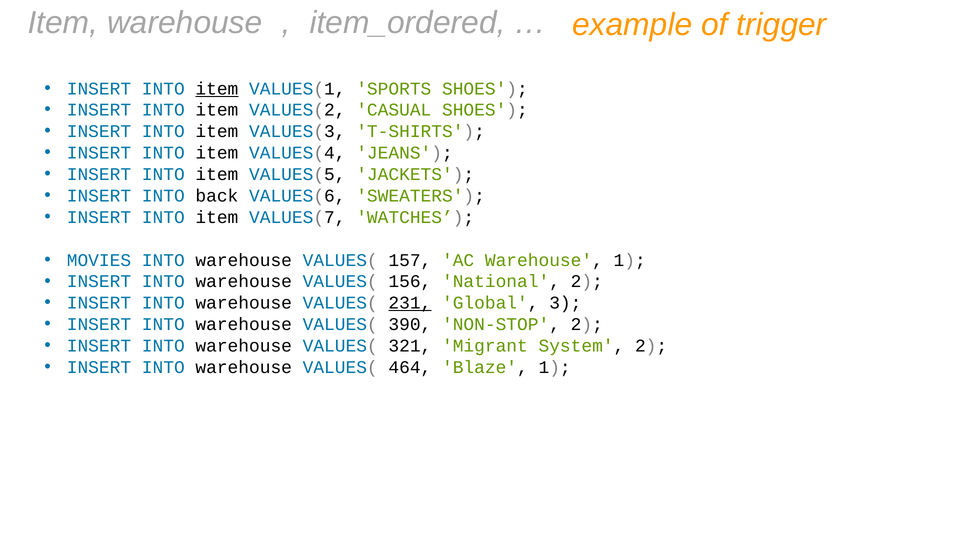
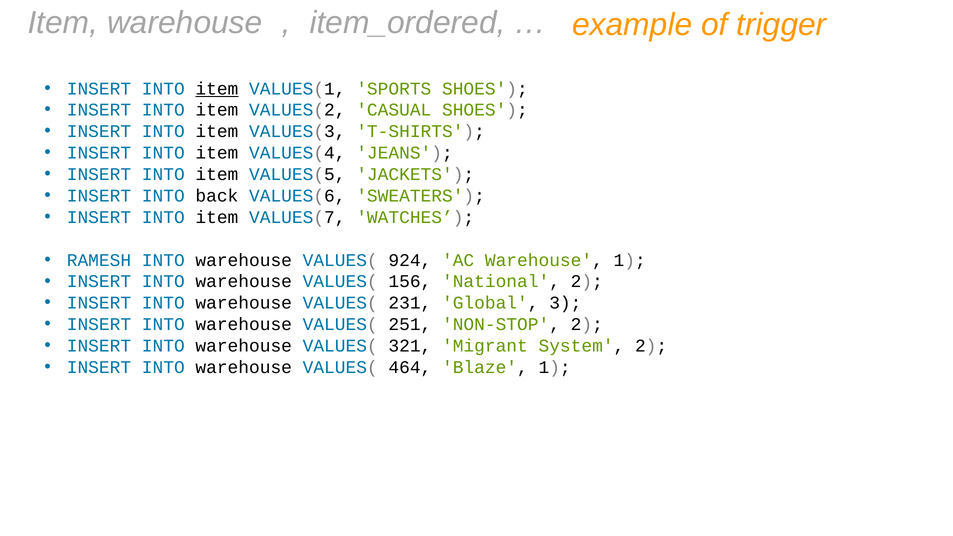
MOVIES: MOVIES -> RAMESH
157: 157 -> 924
231 underline: present -> none
390: 390 -> 251
